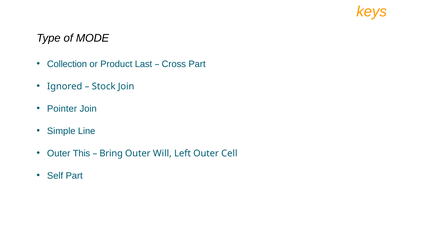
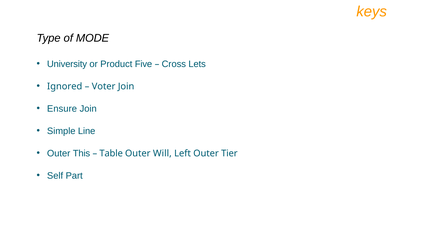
Collection: Collection -> University
Last: Last -> Five
Cross Part: Part -> Lets
Stock: Stock -> Voter
Pointer: Pointer -> Ensure
Bring: Bring -> Table
Cell: Cell -> Tier
